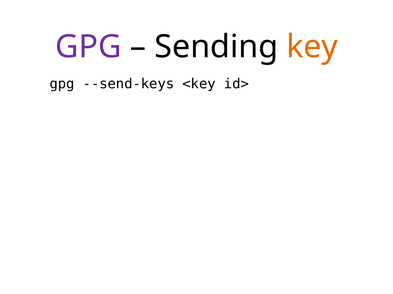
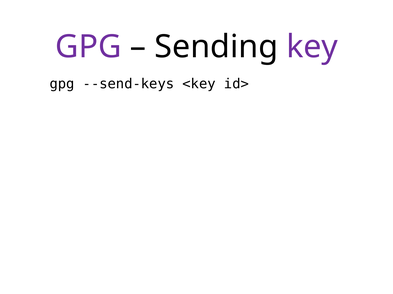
key colour: orange -> purple
